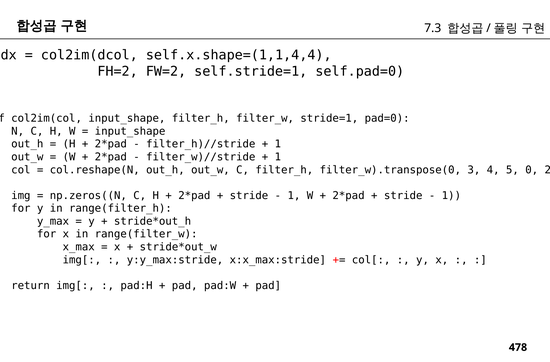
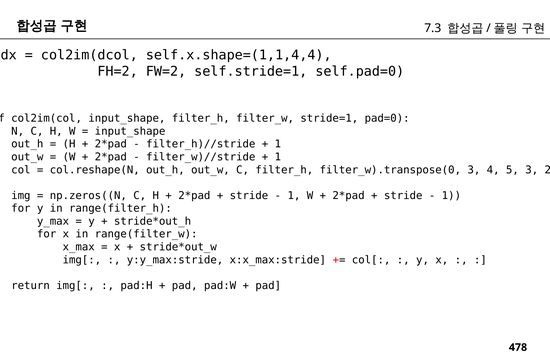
5 0: 0 -> 3
